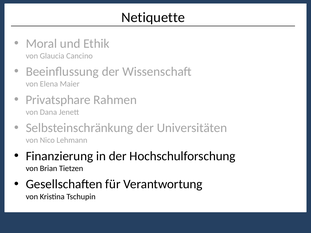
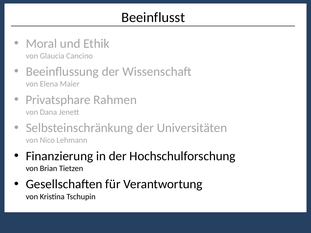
Netiquette: Netiquette -> Beeinflusst
